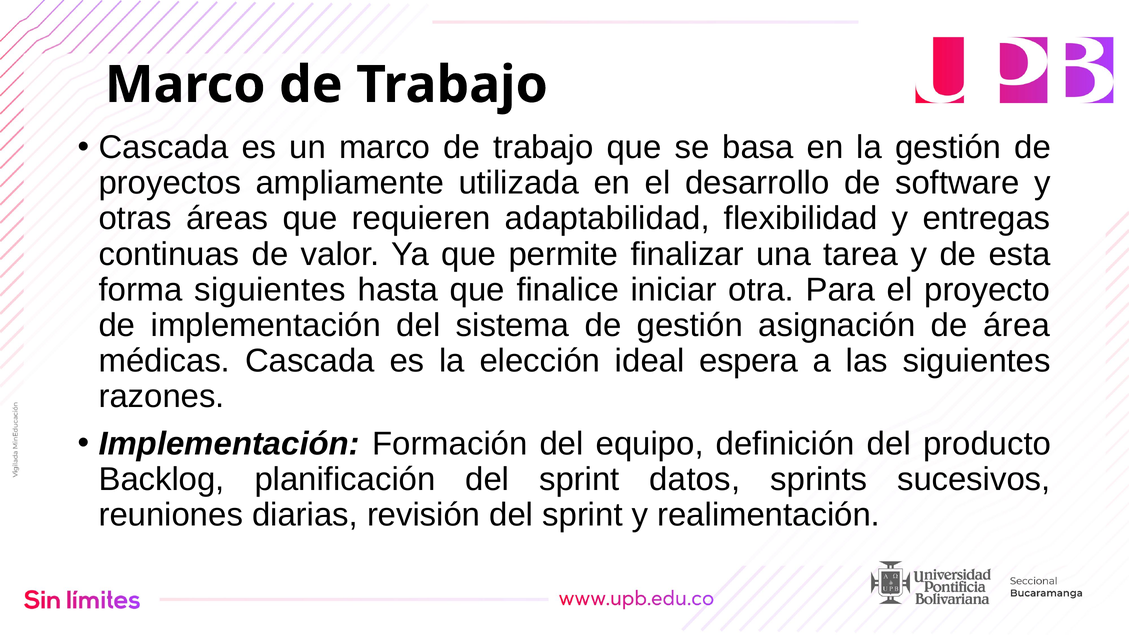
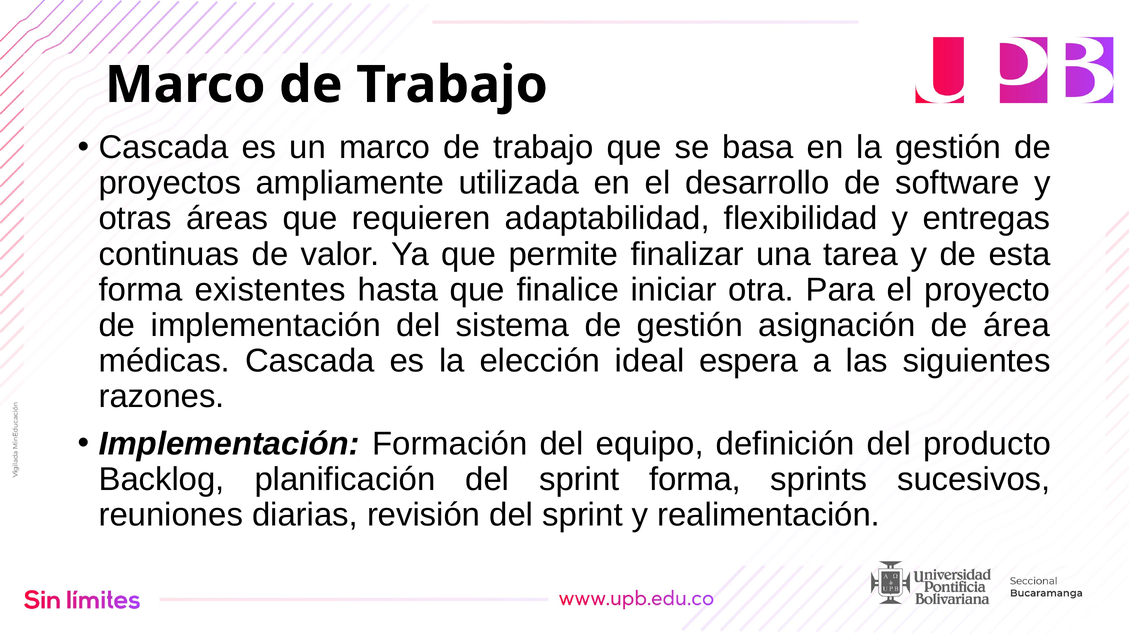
forma siguientes: siguientes -> existentes
sprint datos: datos -> forma
